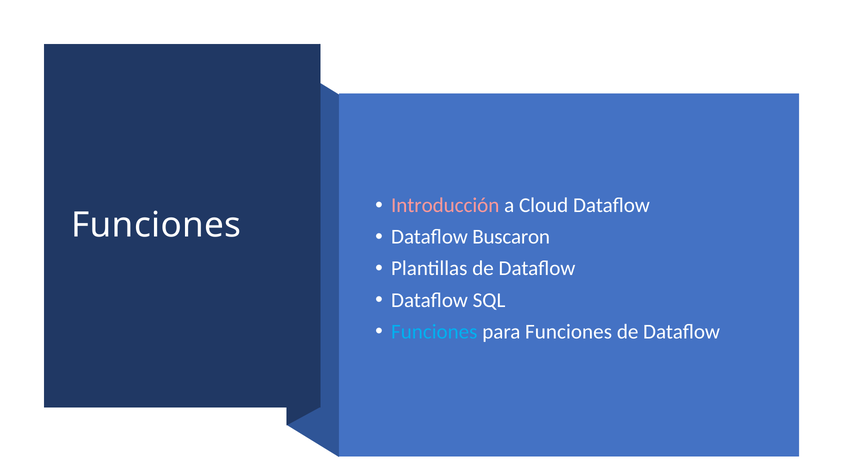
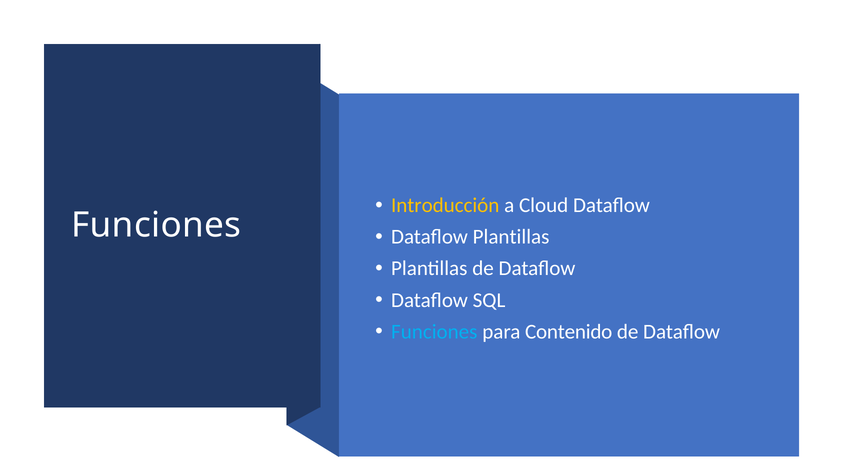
Introducción colour: pink -> yellow
Dataflow Buscaron: Buscaron -> Plantillas
para Funciones: Funciones -> Contenido
